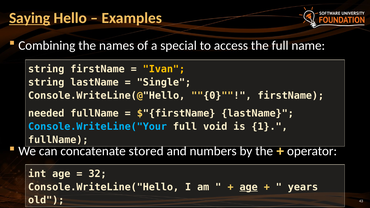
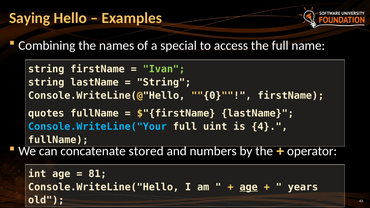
Saying underline: present -> none
Ivan colour: yellow -> light green
Single at (164, 82): Single -> String
needed: needed -> quotes
void: void -> uint
1: 1 -> 4
32: 32 -> 81
